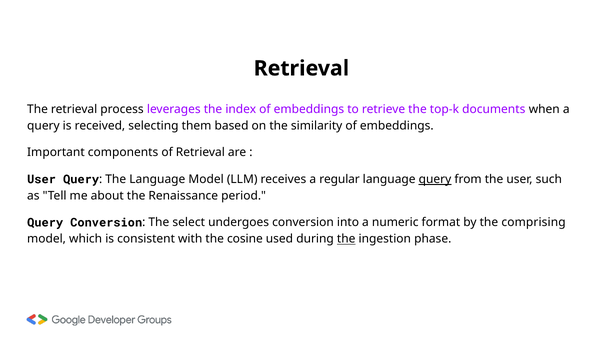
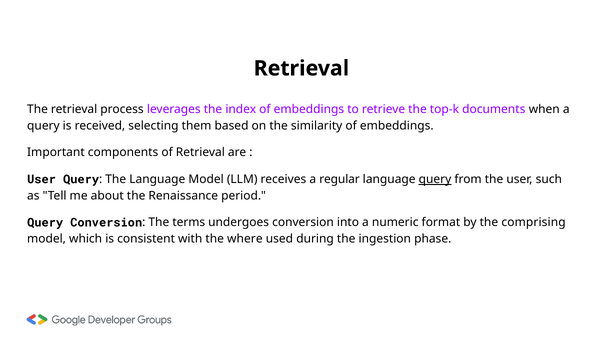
select: select -> terms
cosine: cosine -> where
the at (346, 239) underline: present -> none
